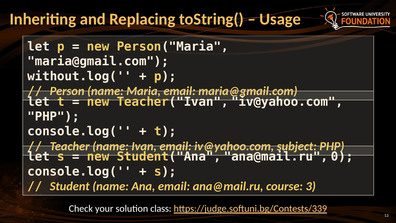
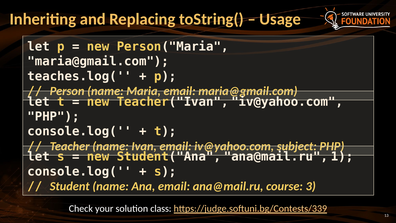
without.log(: without.log( -> teaches.log(
0: 0 -> 1
